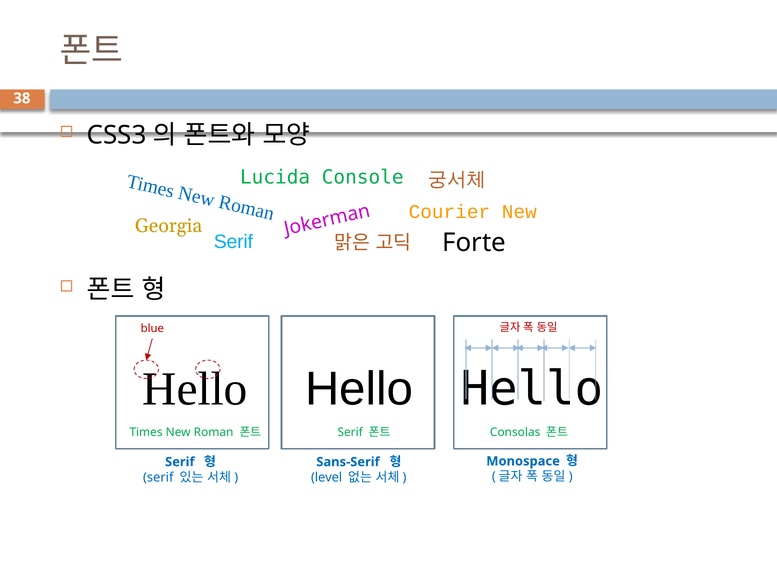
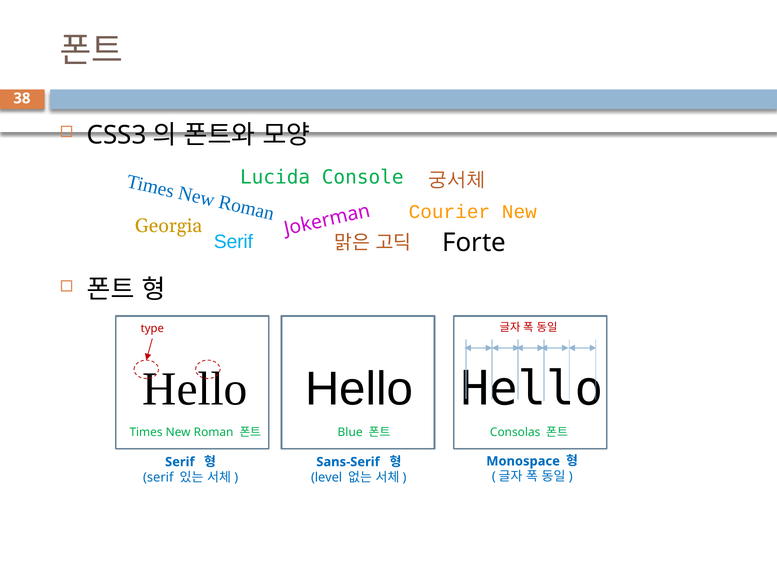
blue: blue -> type
Serif at (350, 432): Serif -> Blue
